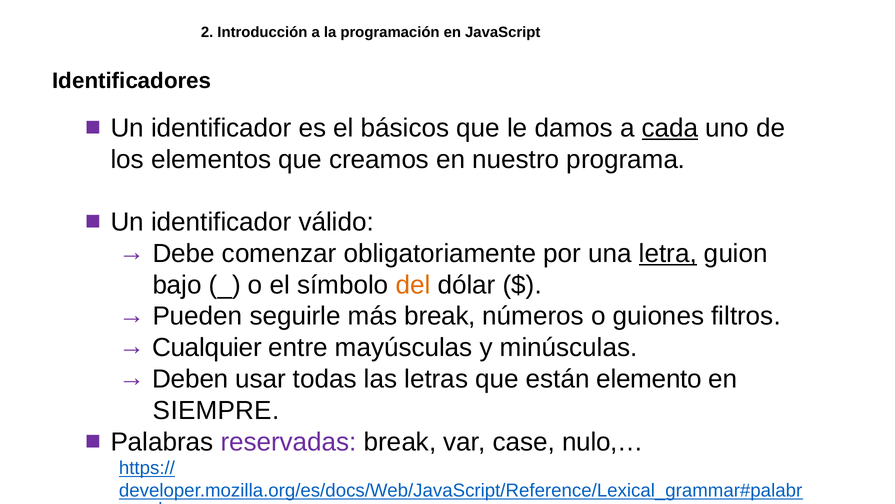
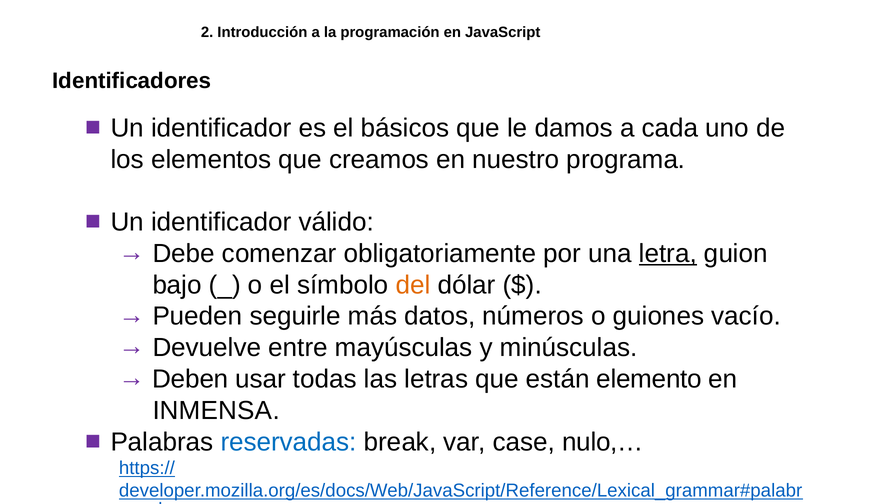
cada underline: present -> none
más break: break -> datos
filtros: filtros -> vacío
Cualquier: Cualquier -> Devuelve
SIEMPRE: SIEMPRE -> INMENSA
reservadas colour: purple -> blue
